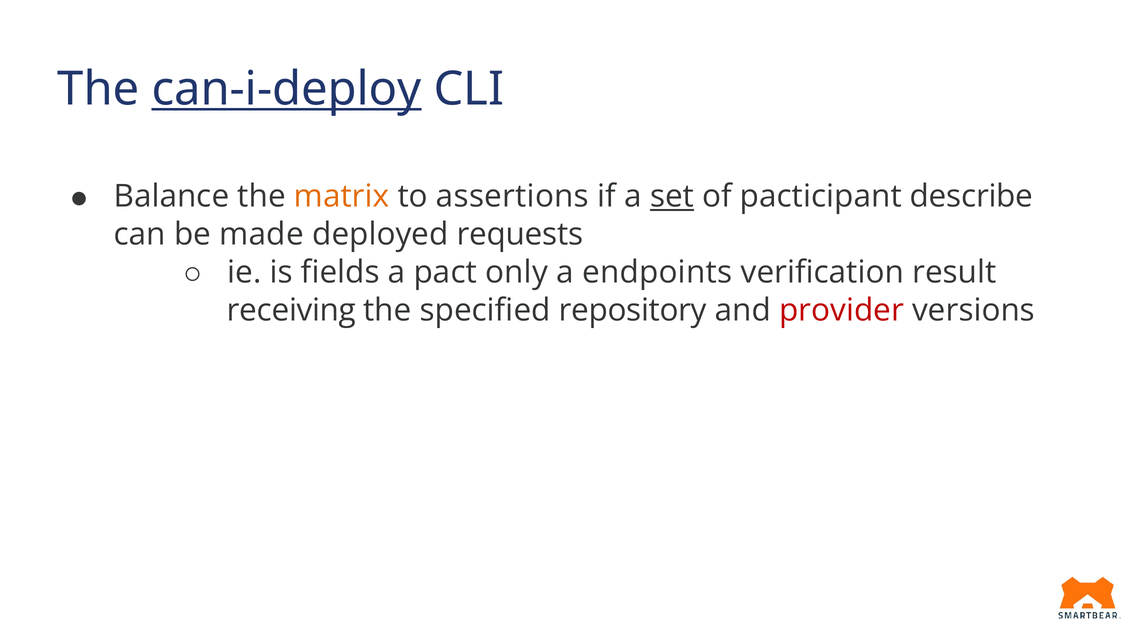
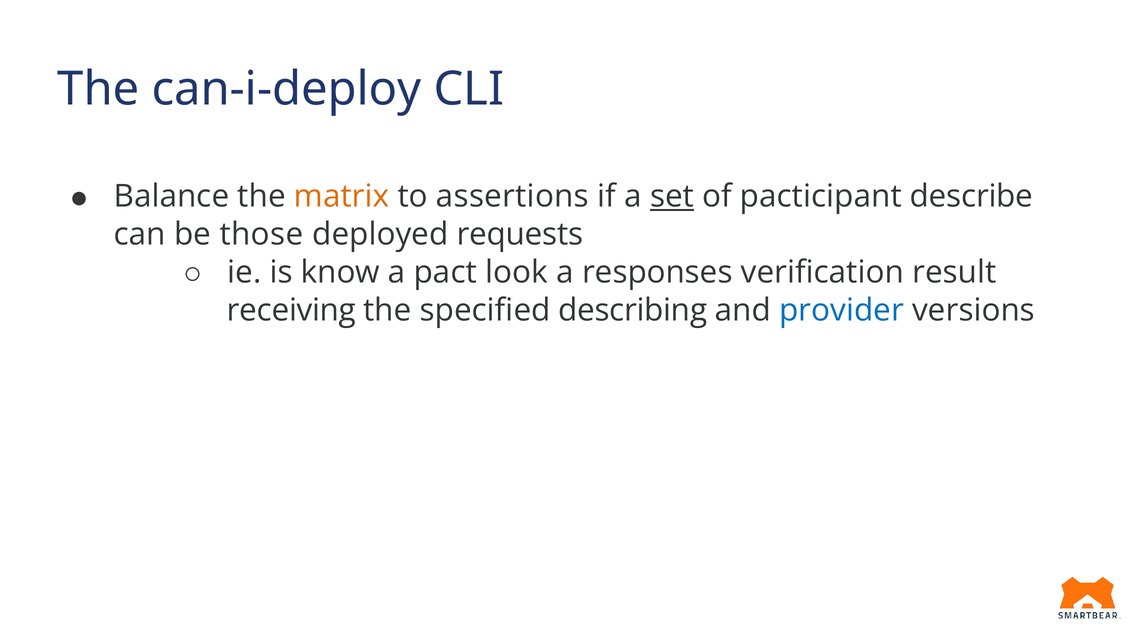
can-i-deploy underline: present -> none
made: made -> those
fields: fields -> know
only: only -> look
endpoints: endpoints -> responses
repository: repository -> describing
provider colour: red -> blue
